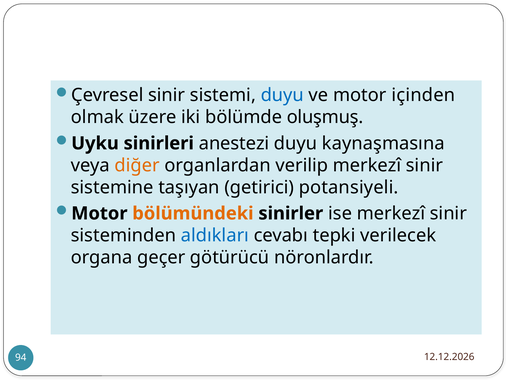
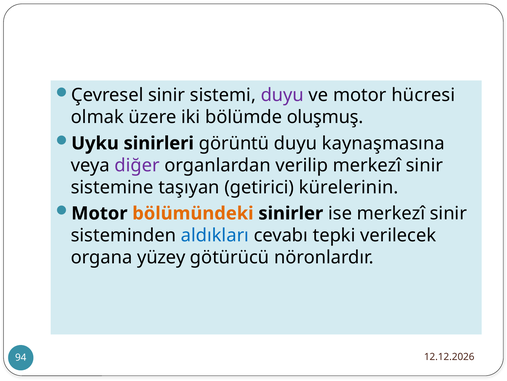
duyu at (282, 95) colour: blue -> purple
içinden: içinden -> hücresi
anestezi: anestezi -> görüntü
diğer colour: orange -> purple
potansiyeli: potansiyeli -> kürelerinin
geçer: geçer -> yüzey
